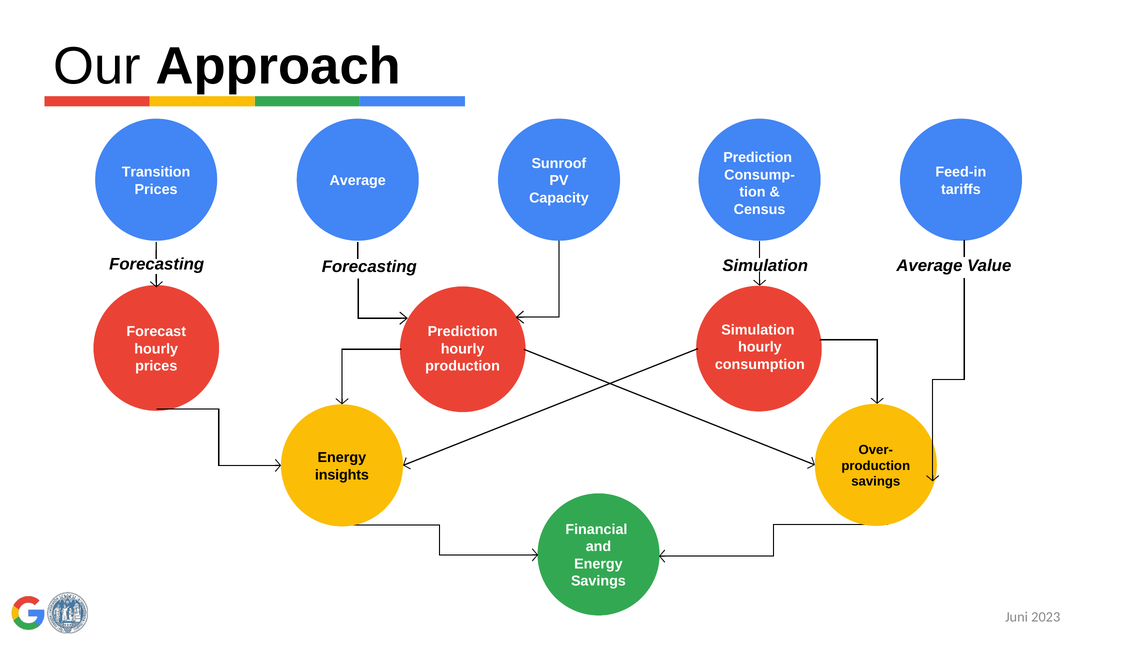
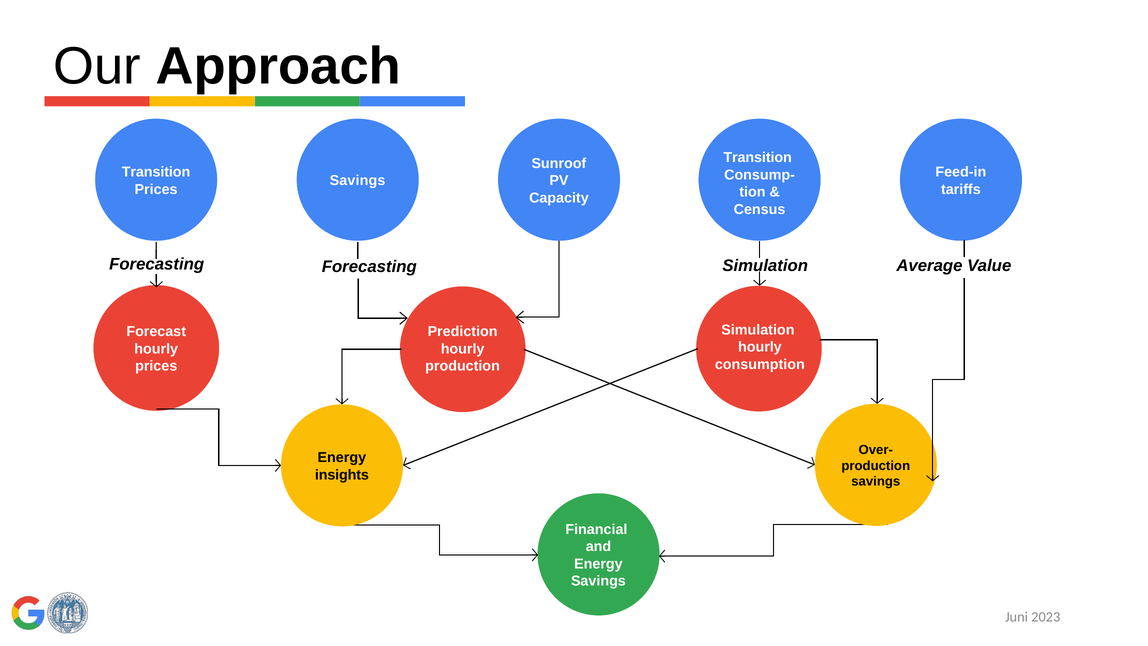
Prediction at (758, 158): Prediction -> Transition
Average at (358, 181): Average -> Savings
